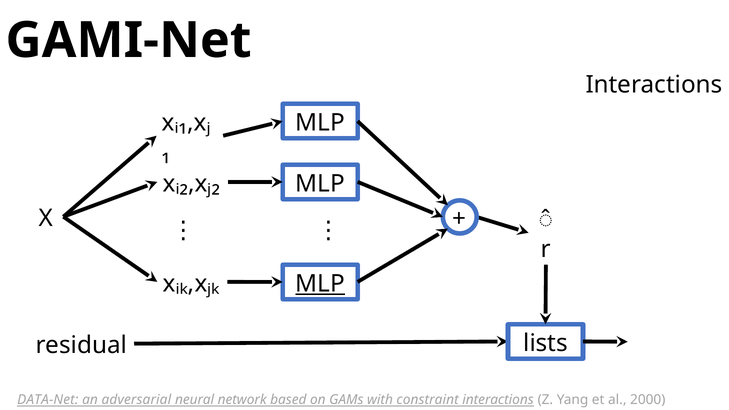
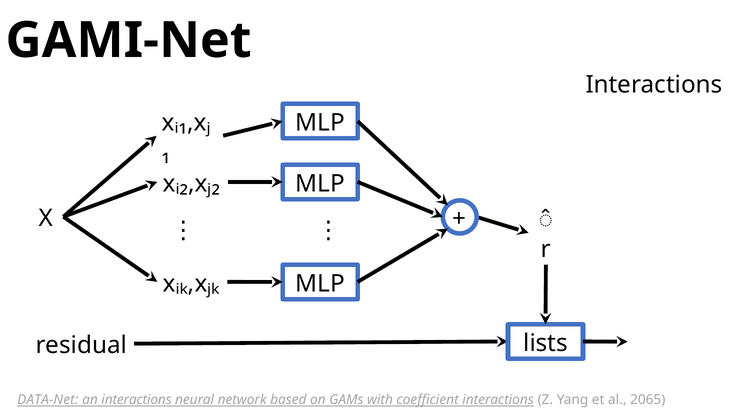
MLP at (320, 284) underline: present -> none
an adversarial: adversarial -> interactions
constraint: constraint -> coefficient
2000: 2000 -> 2065
